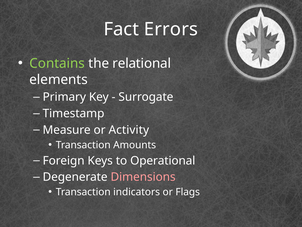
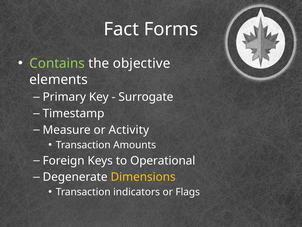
Errors: Errors -> Forms
relational: relational -> objective
Dimensions colour: pink -> yellow
